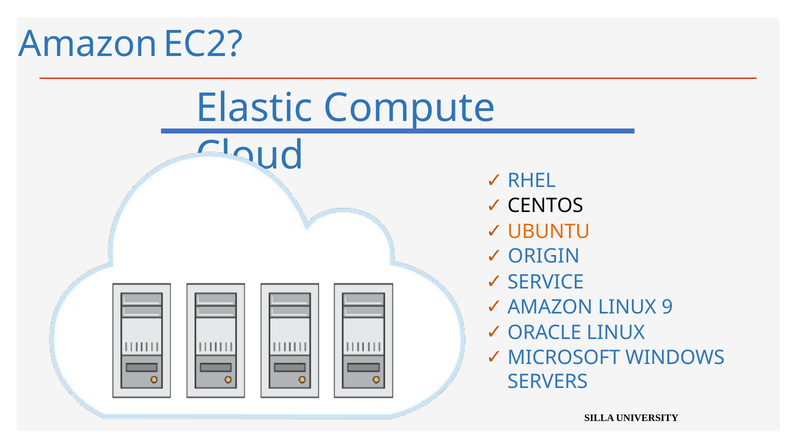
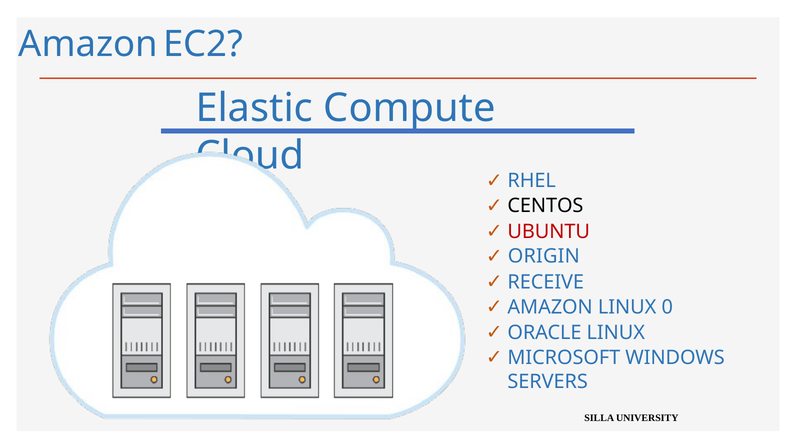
UBUNTU colour: orange -> red
SERVICE: SERVICE -> RECEIVE
9: 9 -> 0
